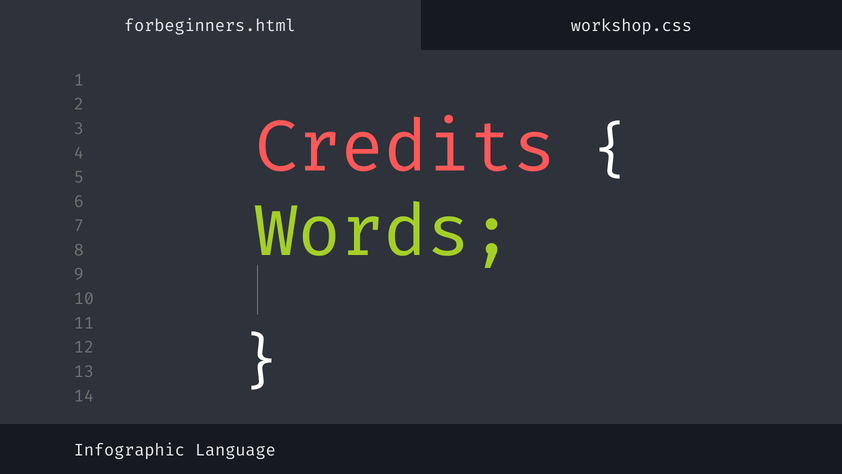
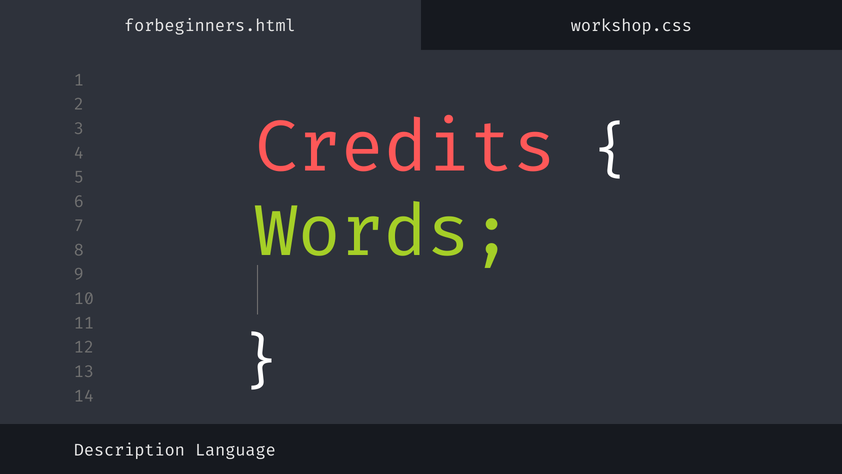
Infographic: Infographic -> Description
